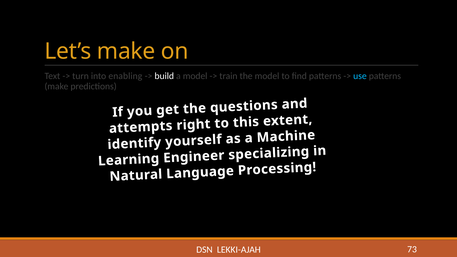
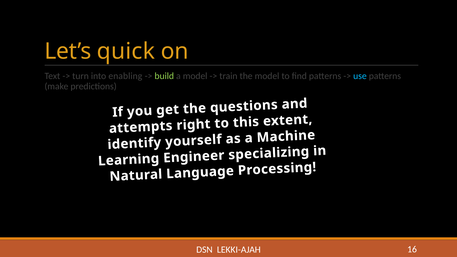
Let’s make: make -> quick
build colour: white -> light green
73: 73 -> 16
